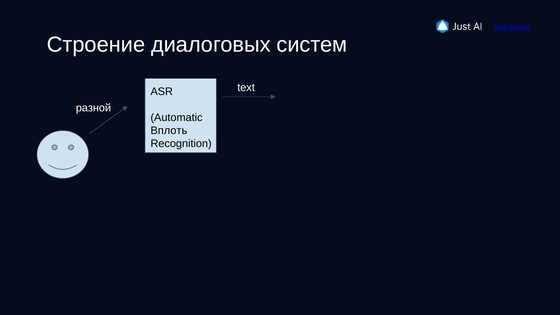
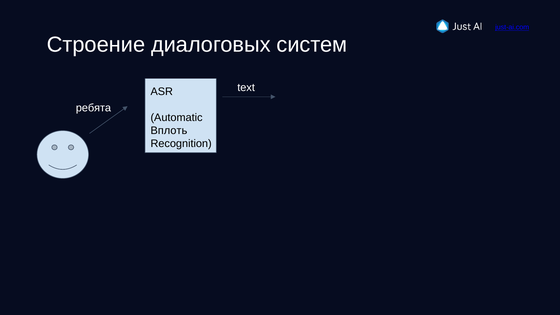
разной: разной -> ребята
